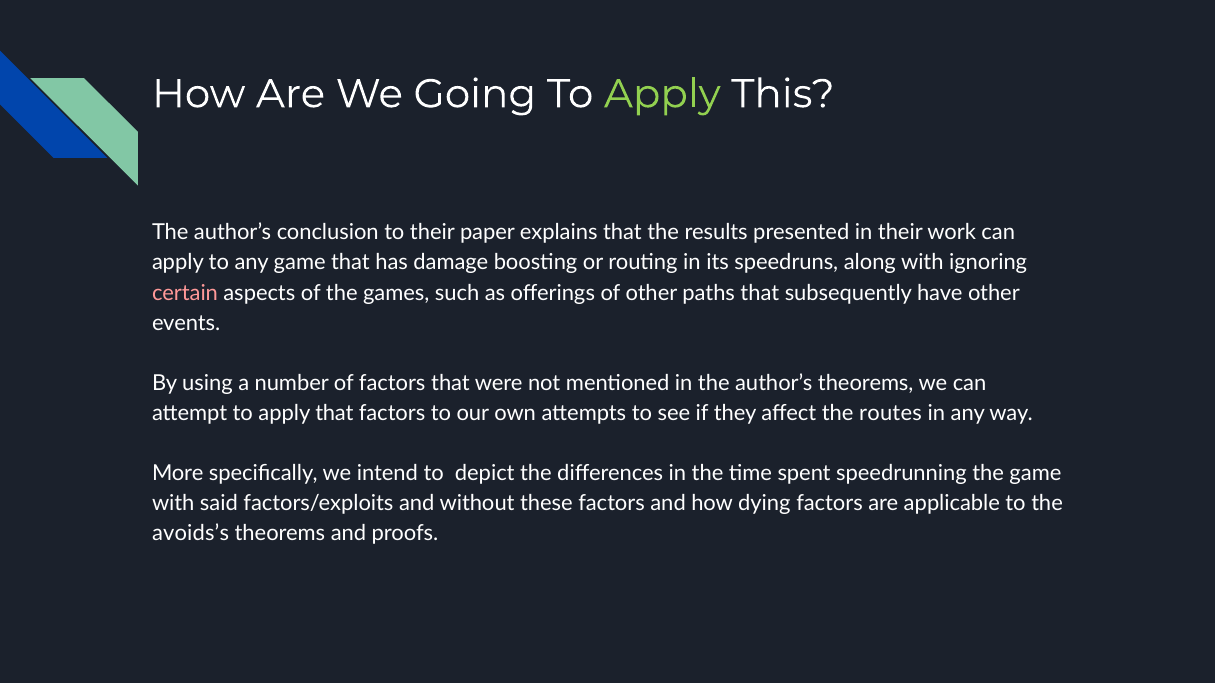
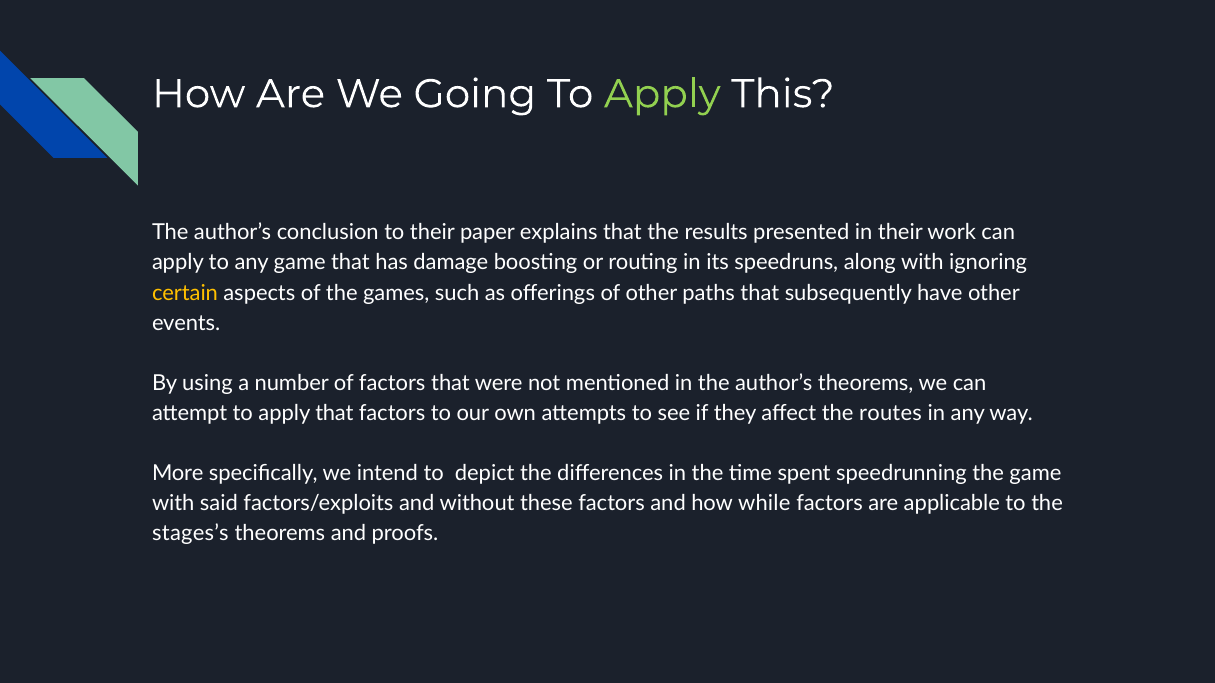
certain colour: pink -> yellow
dying: dying -> while
avoids’s: avoids’s -> stages’s
